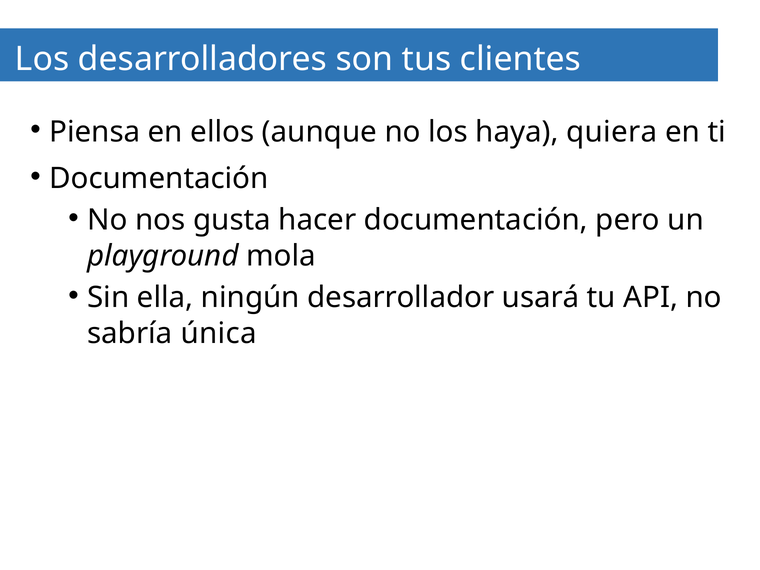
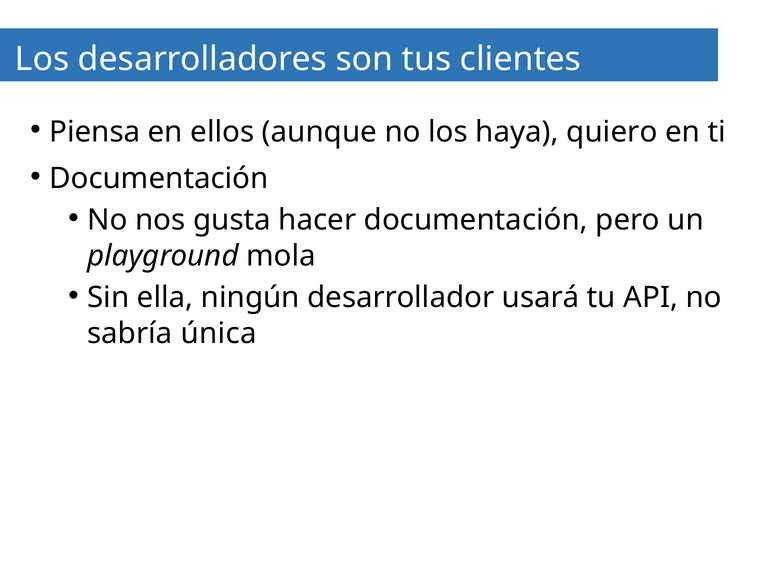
quiera: quiera -> quiero
